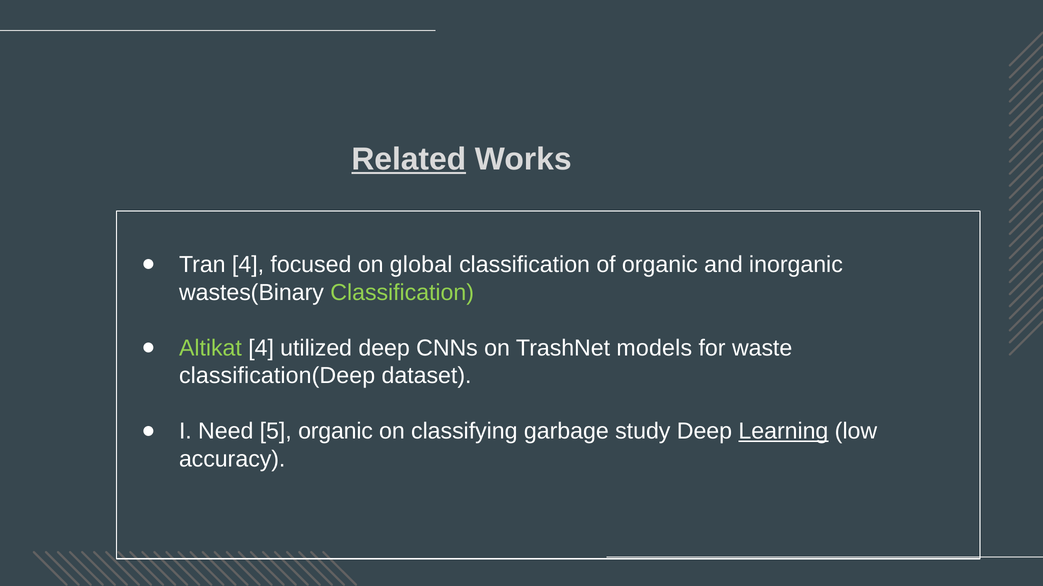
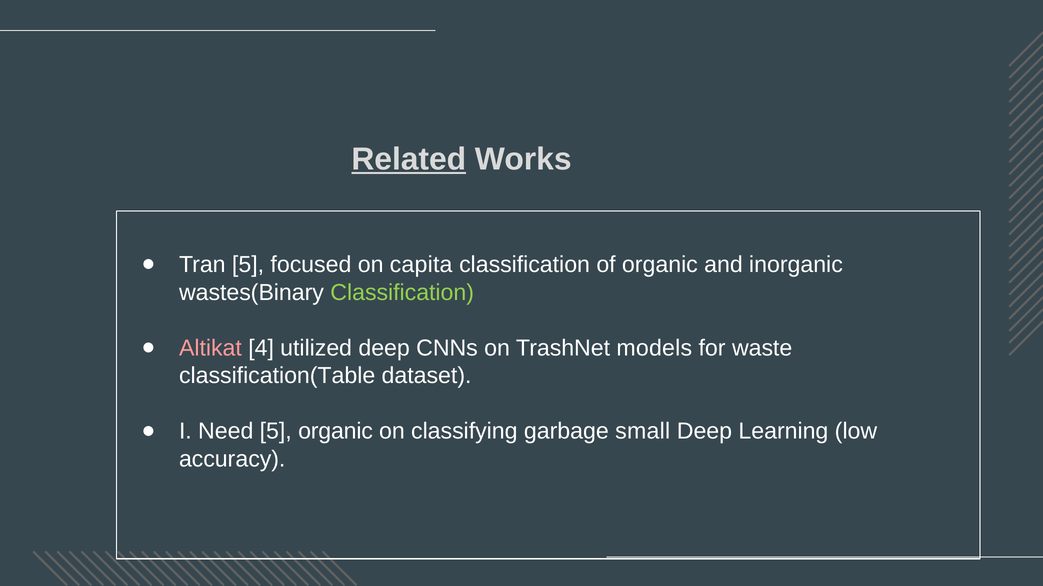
Tran 4: 4 -> 5
global: global -> capita
Altikat colour: light green -> pink
classification(Deep: classification(Deep -> classification(Table
study: study -> small
Learning underline: present -> none
